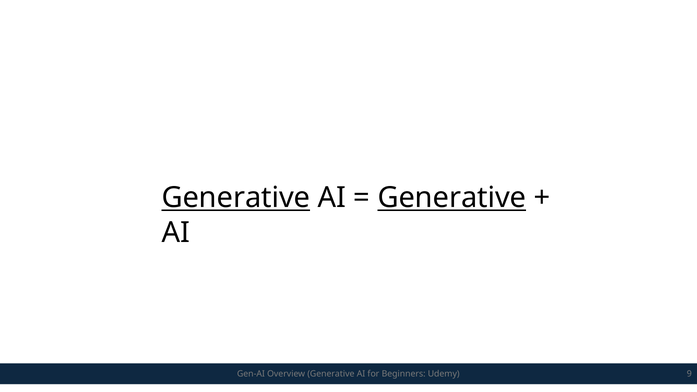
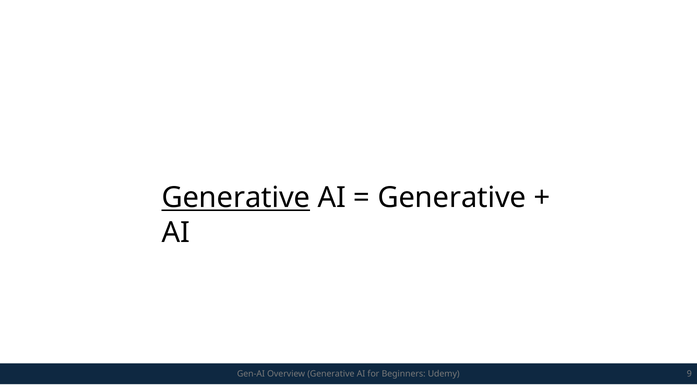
Generative at (452, 198) underline: present -> none
